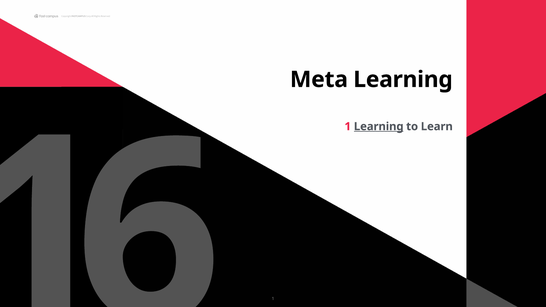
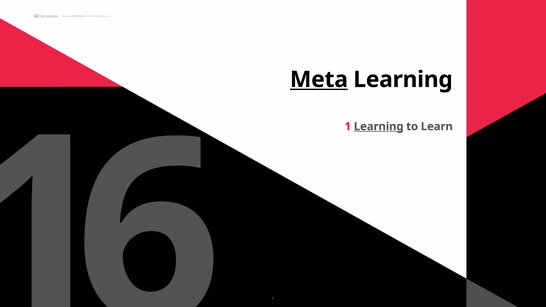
Meta underline: none -> present
